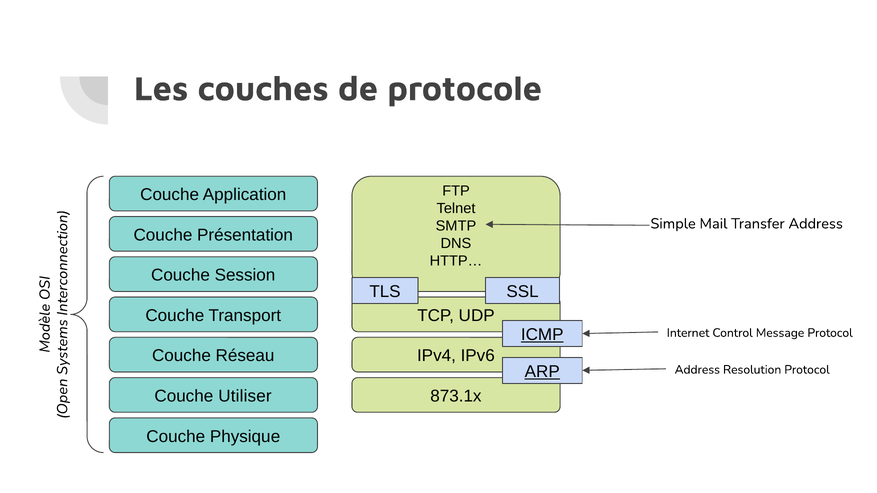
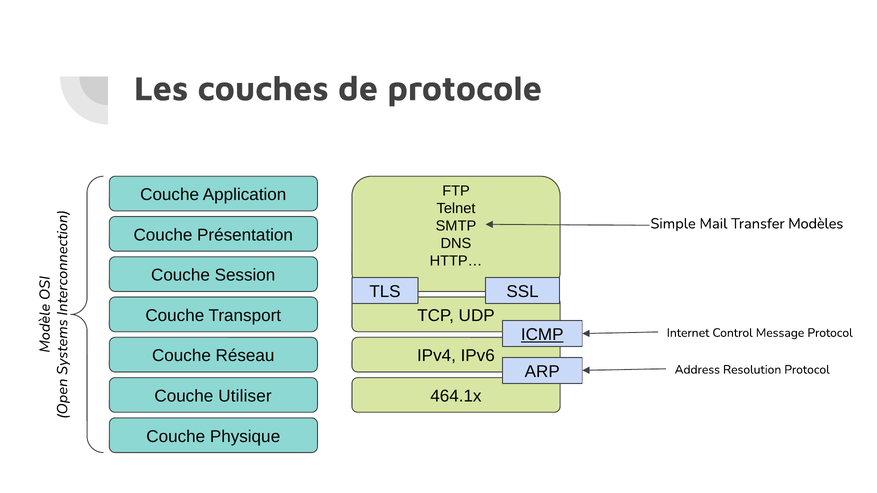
Transfer Address: Address -> Modèles
ARP underline: present -> none
873.1x: 873.1x -> 464.1x
